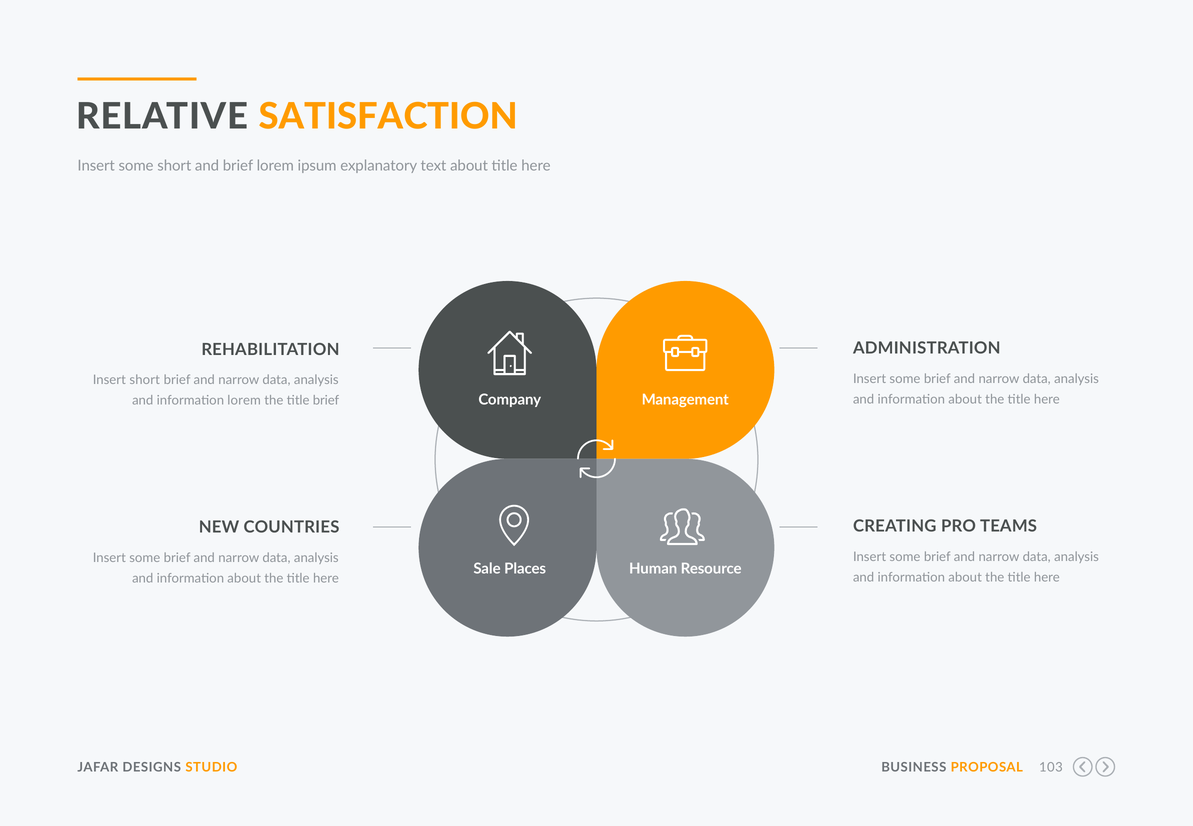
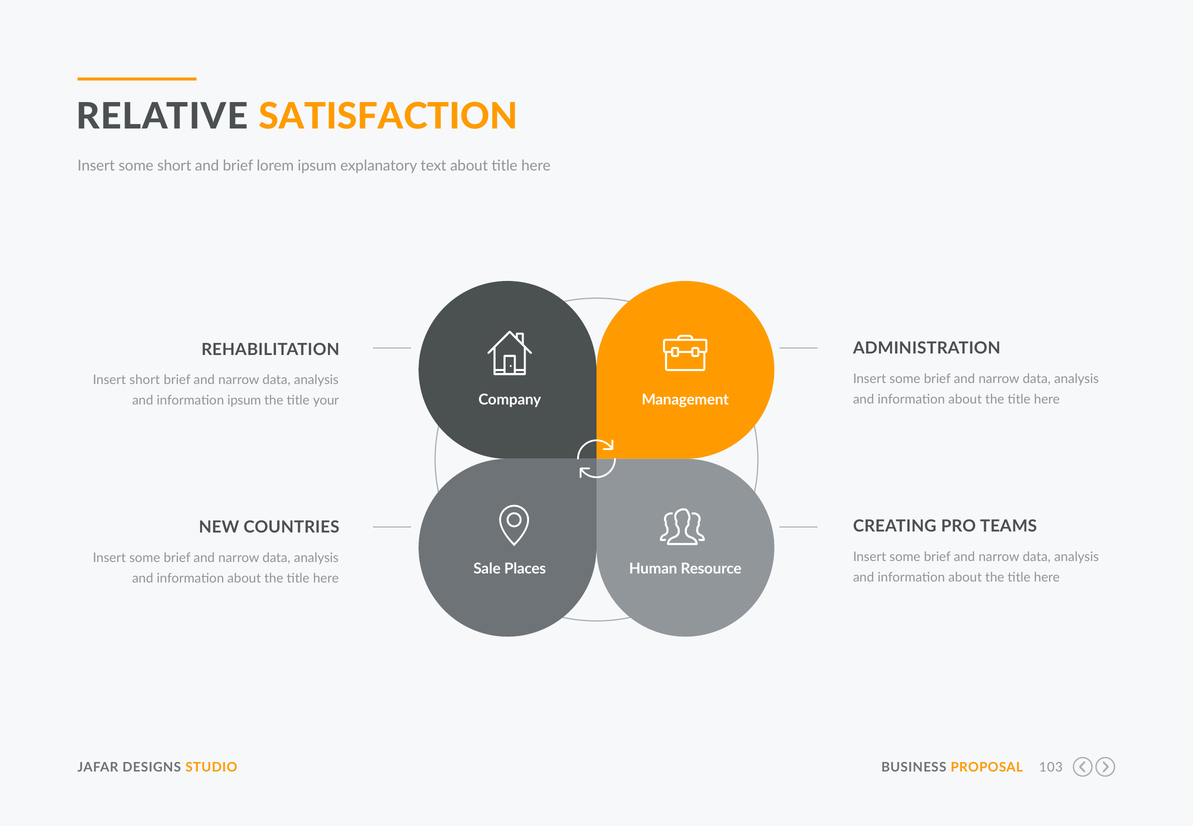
information lorem: lorem -> ipsum
title brief: brief -> your
